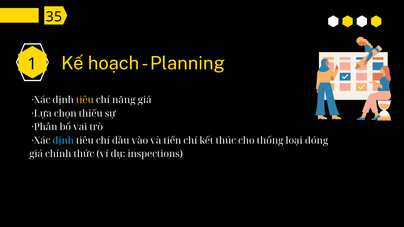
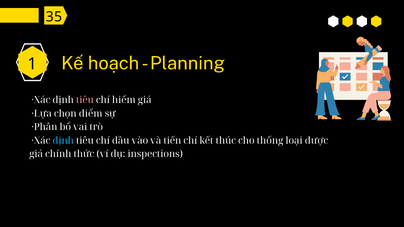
tiêu at (85, 100) colour: yellow -> pink
năng: năng -> hiếm
thiếu: thiếu -> điểm
đóng: đóng -> được
